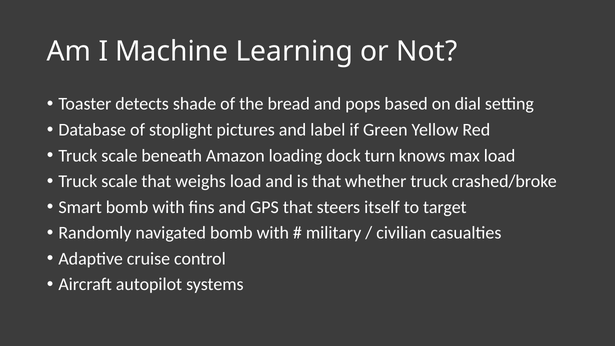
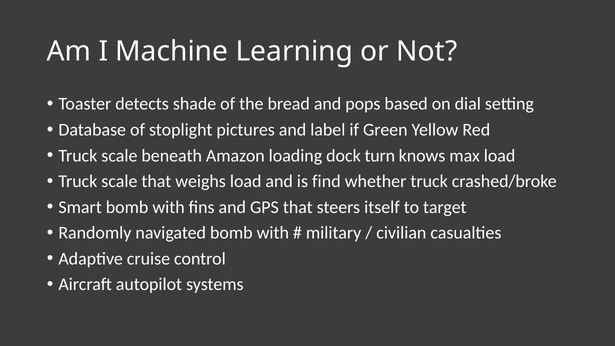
is that: that -> find
